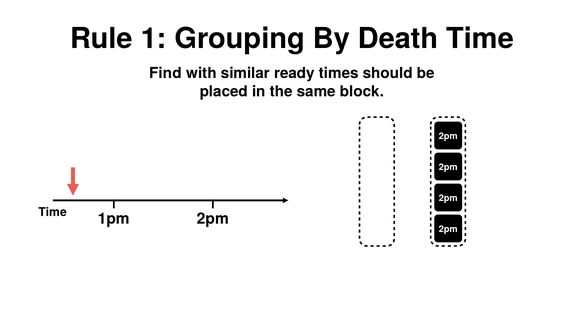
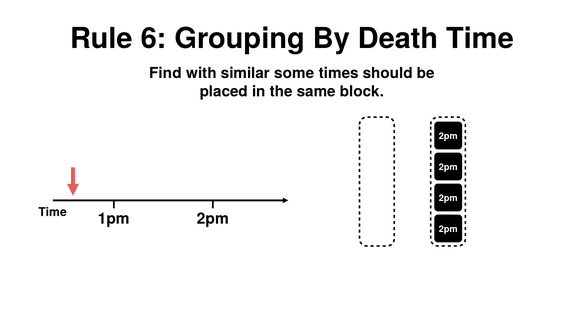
1: 1 -> 6
ready: ready -> some
